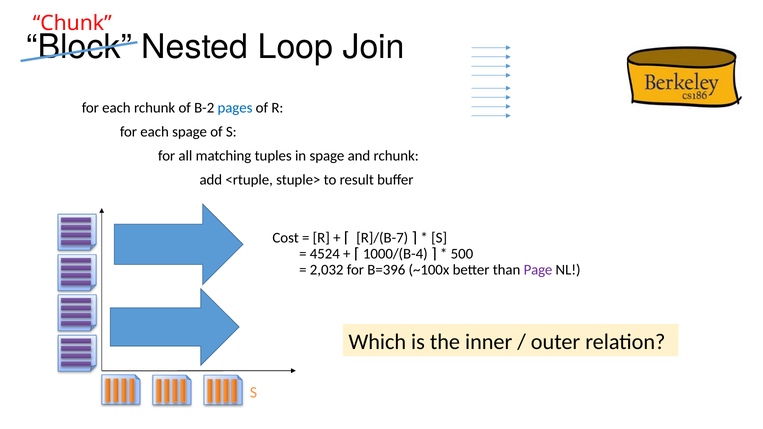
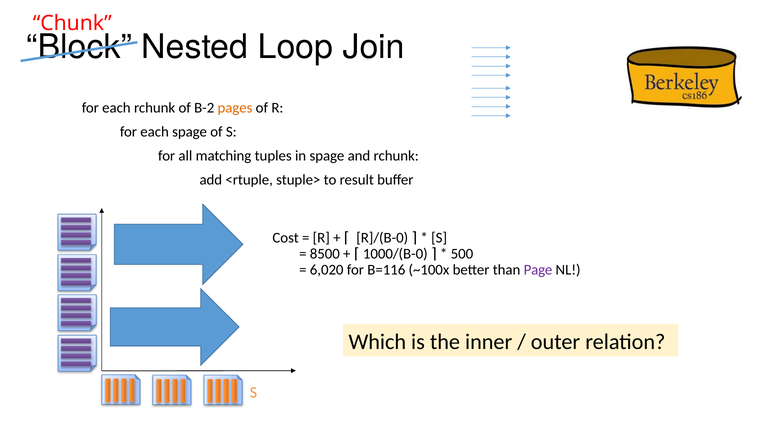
pages colour: blue -> orange
R]/(B-7: R]/(B-7 -> R]/(B-0
4524: 4524 -> 8500
1000/(B-4: 1000/(B-4 -> 1000/(B-0
2,032: 2,032 -> 6,020
B=396: B=396 -> B=116
